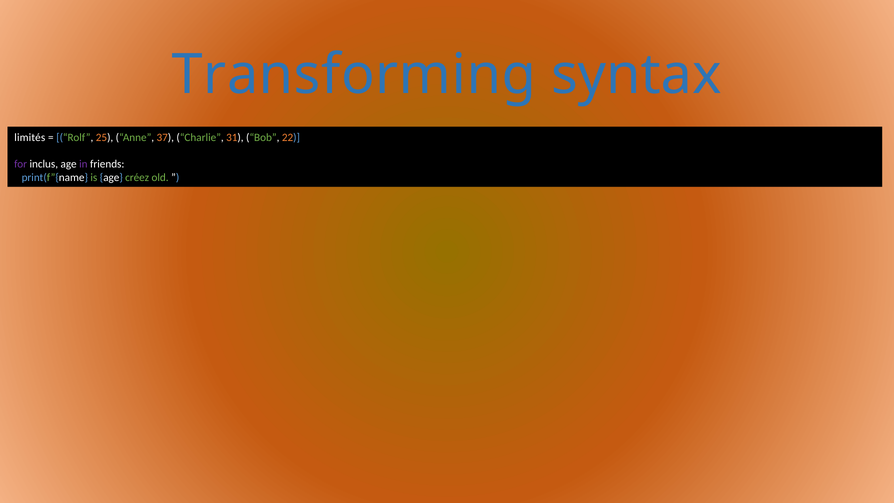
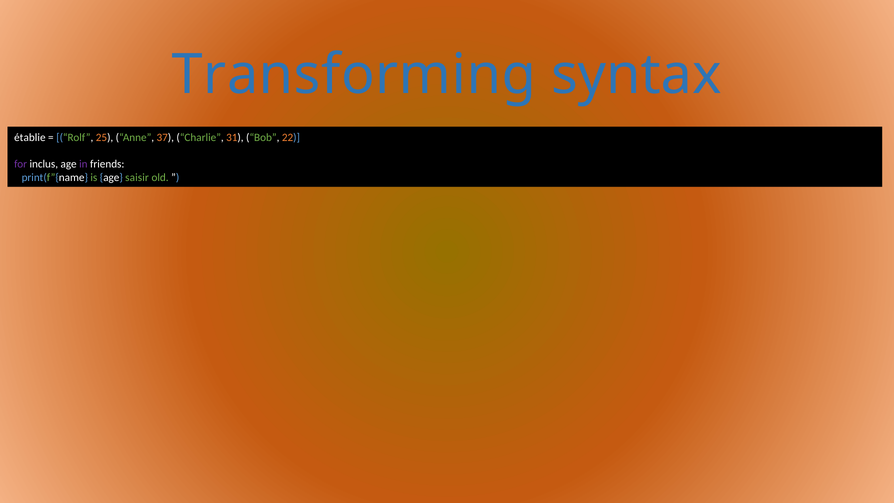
limités: limités -> établie
créez: créez -> saisir
